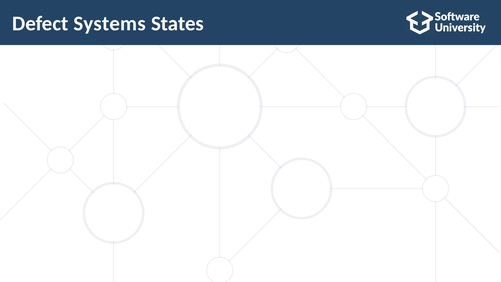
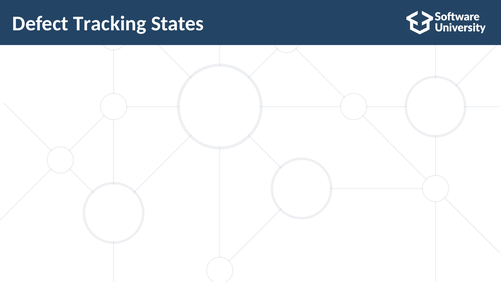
Systems: Systems -> Tracking
